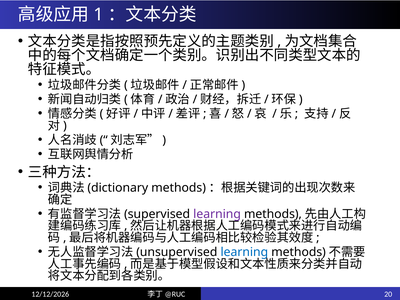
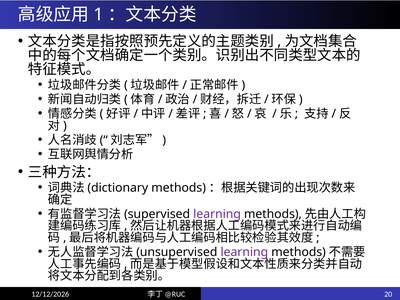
learning at (244, 252) colour: blue -> purple
